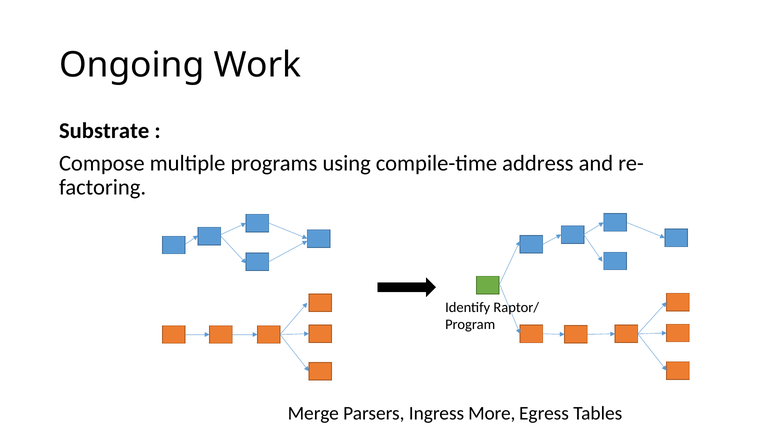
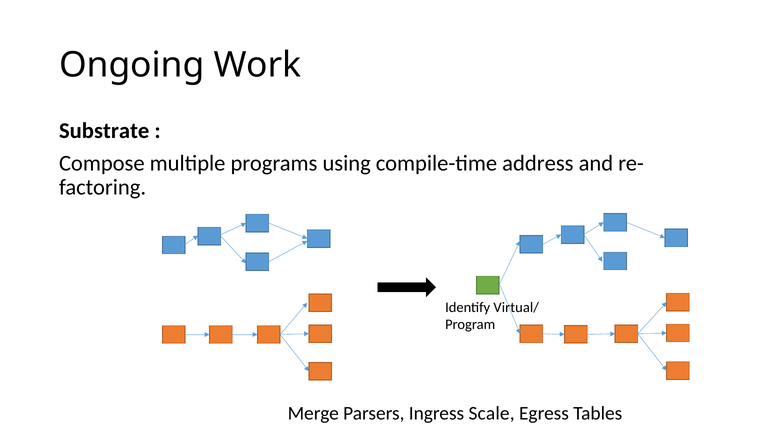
Raptor/: Raptor/ -> Virtual/
More: More -> Scale
